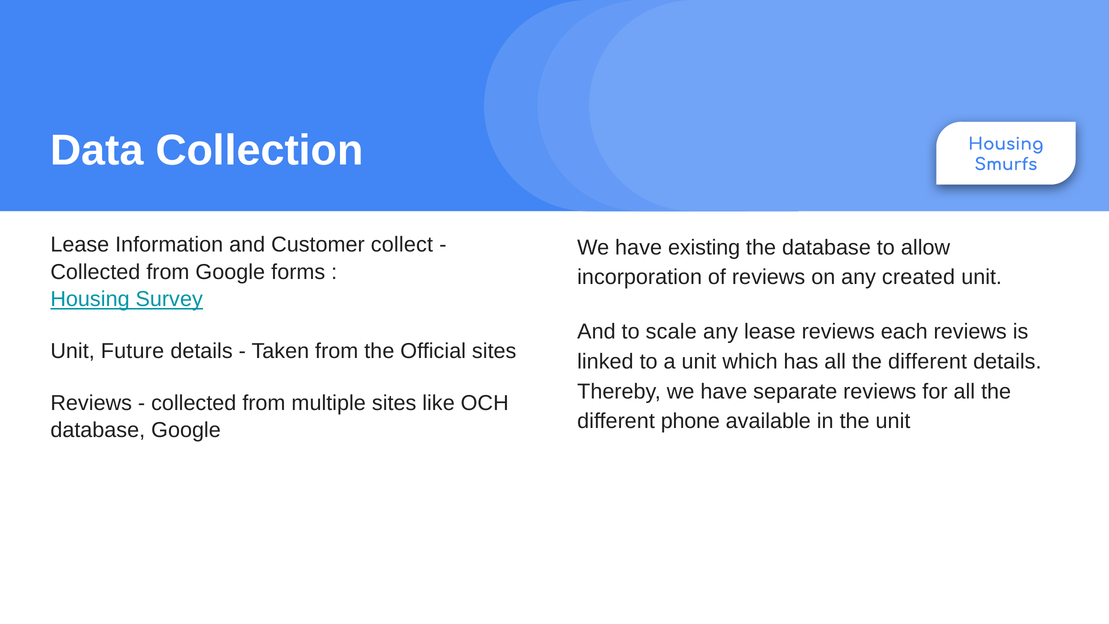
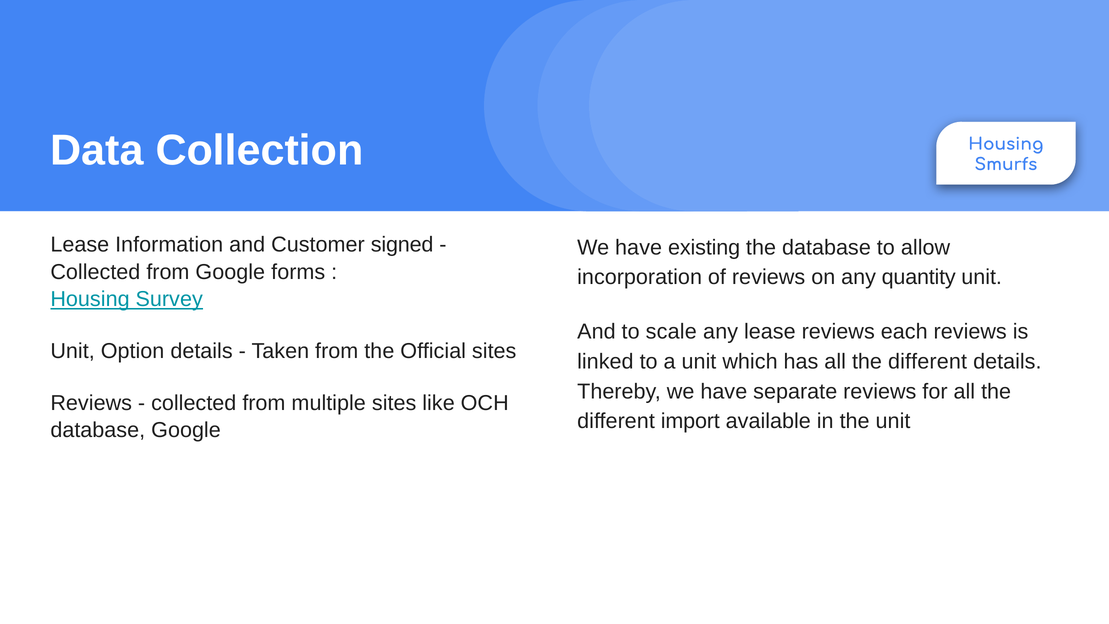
collect: collect -> signed
created: created -> quantity
Future: Future -> Option
phone: phone -> import
